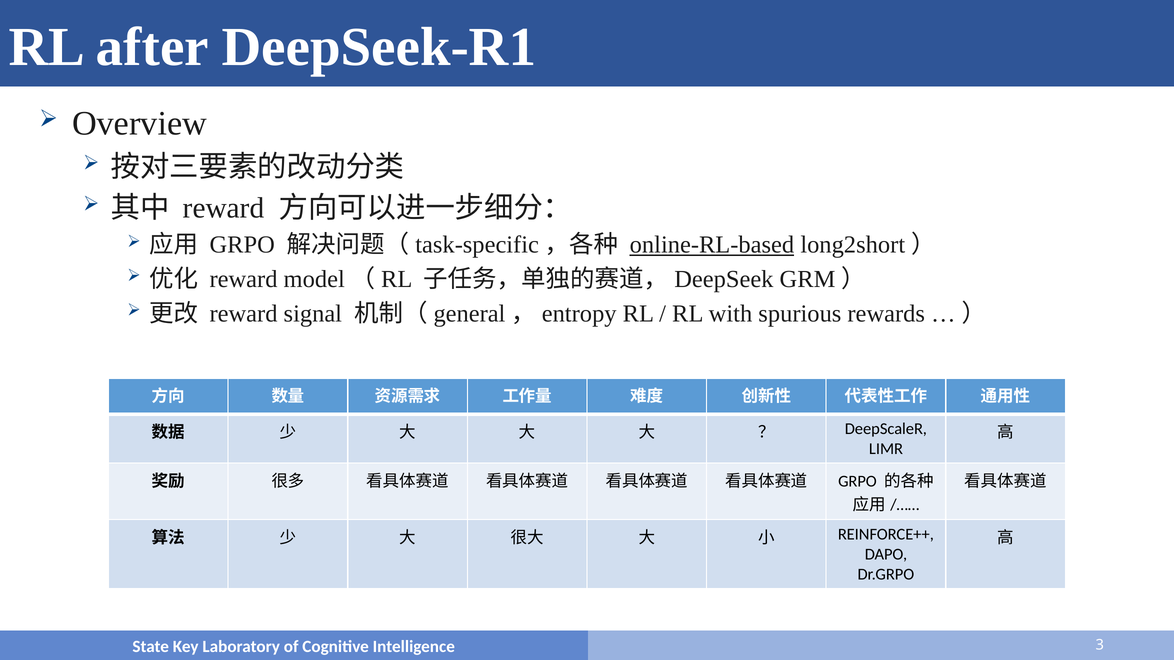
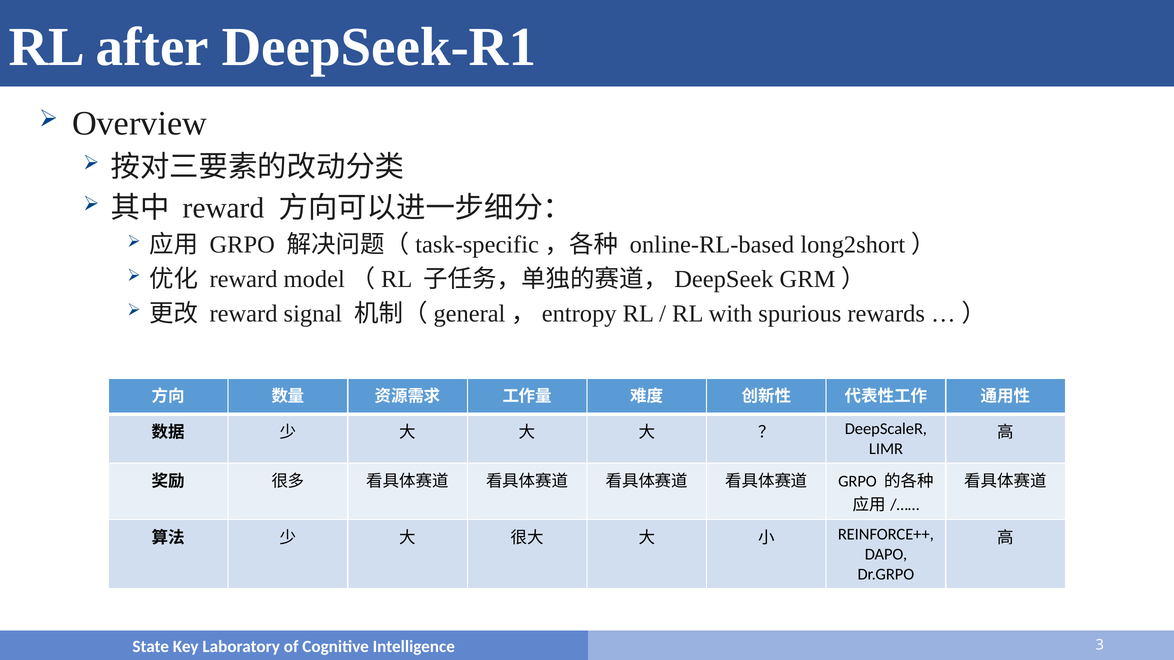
online-RL-based underline: present -> none
